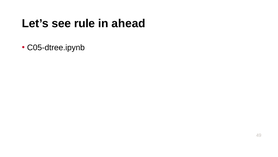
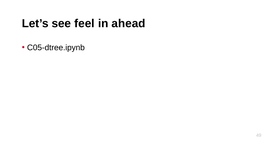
rule: rule -> feel
